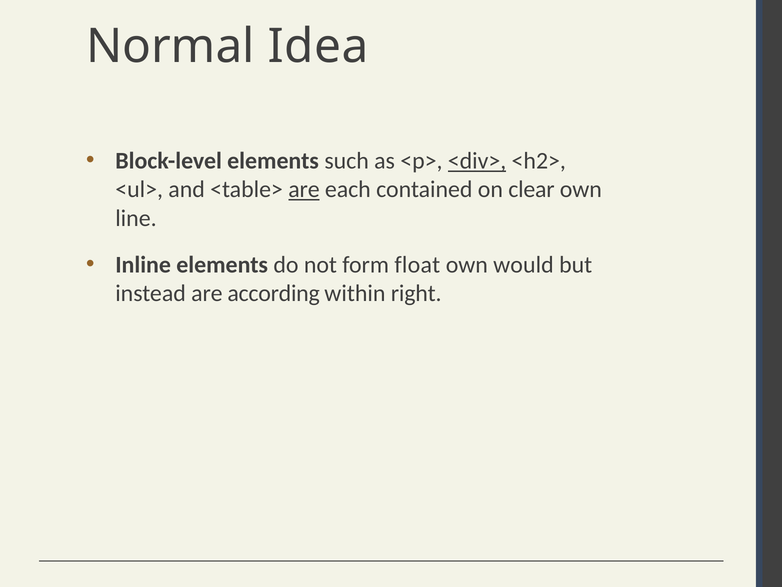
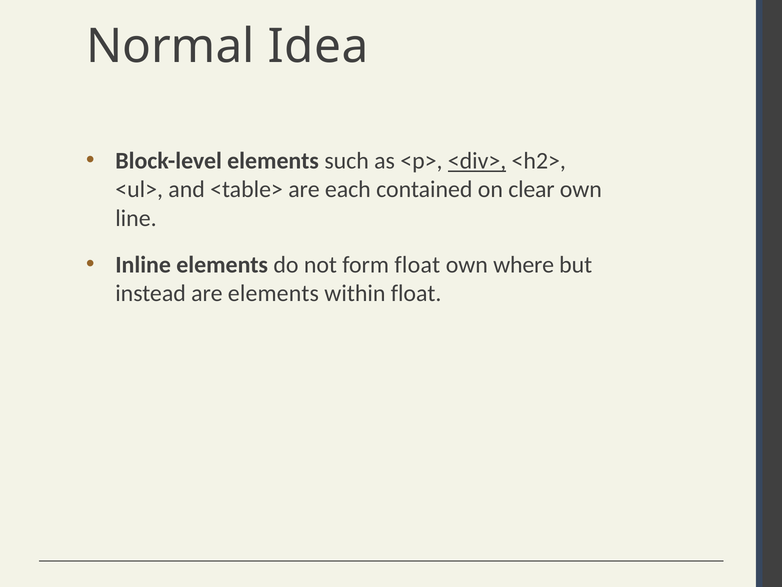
are at (304, 189) underline: present -> none
would: would -> where
are according: according -> elements
within right: right -> float
